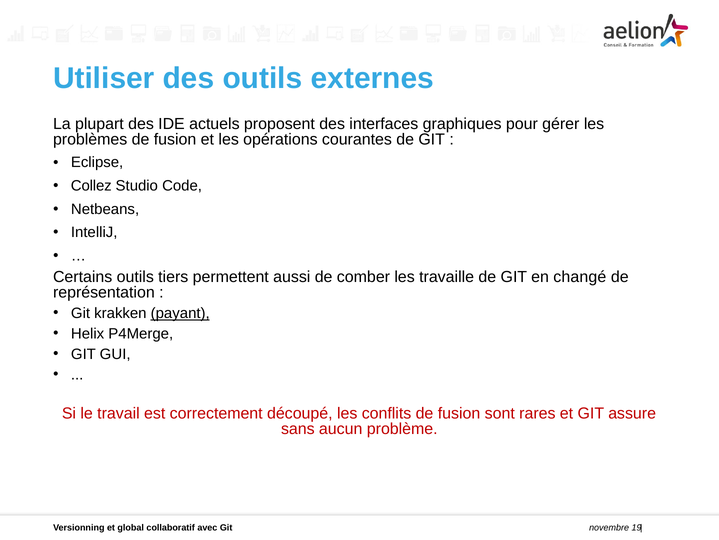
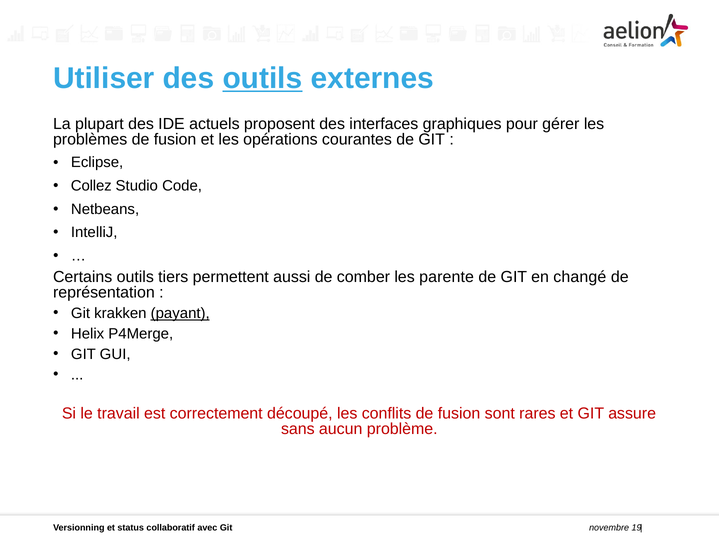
outils at (263, 78) underline: none -> present
travaille: travaille -> parente
global: global -> status
